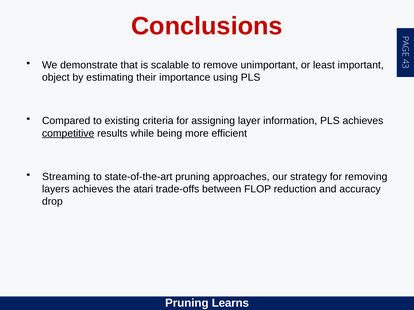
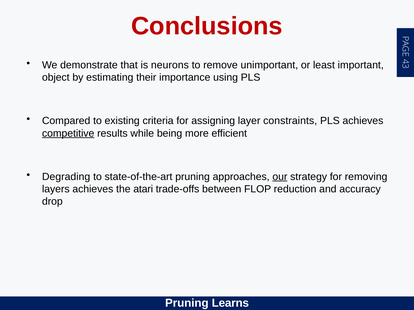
scalable: scalable -> neurons
information: information -> constraints
Streaming: Streaming -> Degrading
our underline: none -> present
